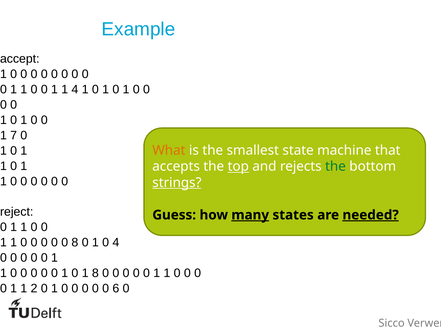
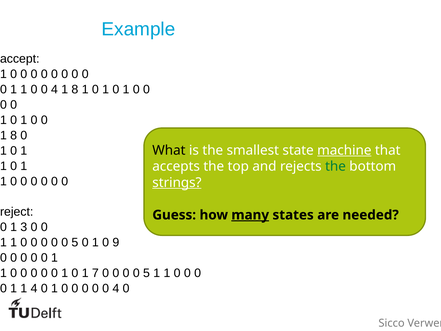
1 at (54, 89): 1 -> 4
4 at (75, 89): 4 -> 8
7 at (14, 135): 7 -> 8
What colour: orange -> black
machine underline: none -> present
top underline: present -> none
needed underline: present -> none
1 at (24, 227): 1 -> 3
8 at (75, 242): 8 -> 5
0 4: 4 -> 9
1 8: 8 -> 7
0 at (146, 273): 0 -> 5
1 2: 2 -> 4
0 0 0 6: 6 -> 4
